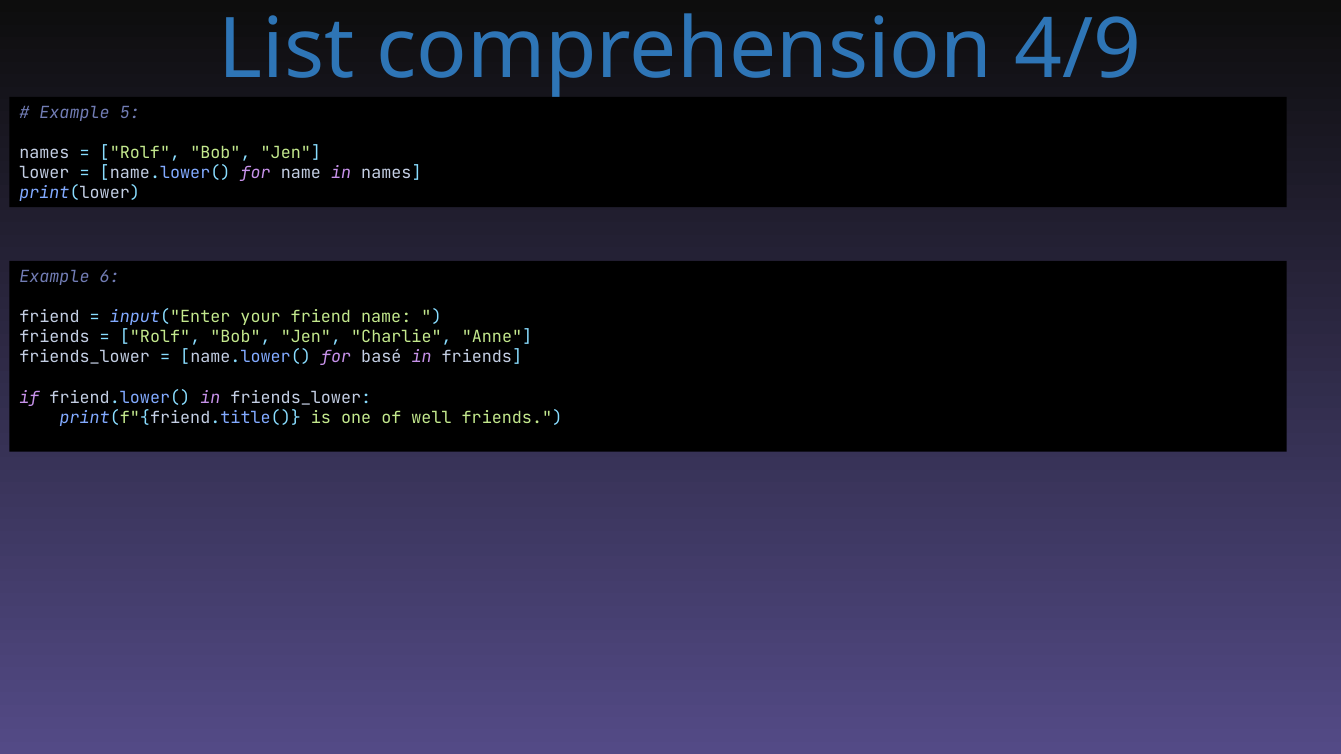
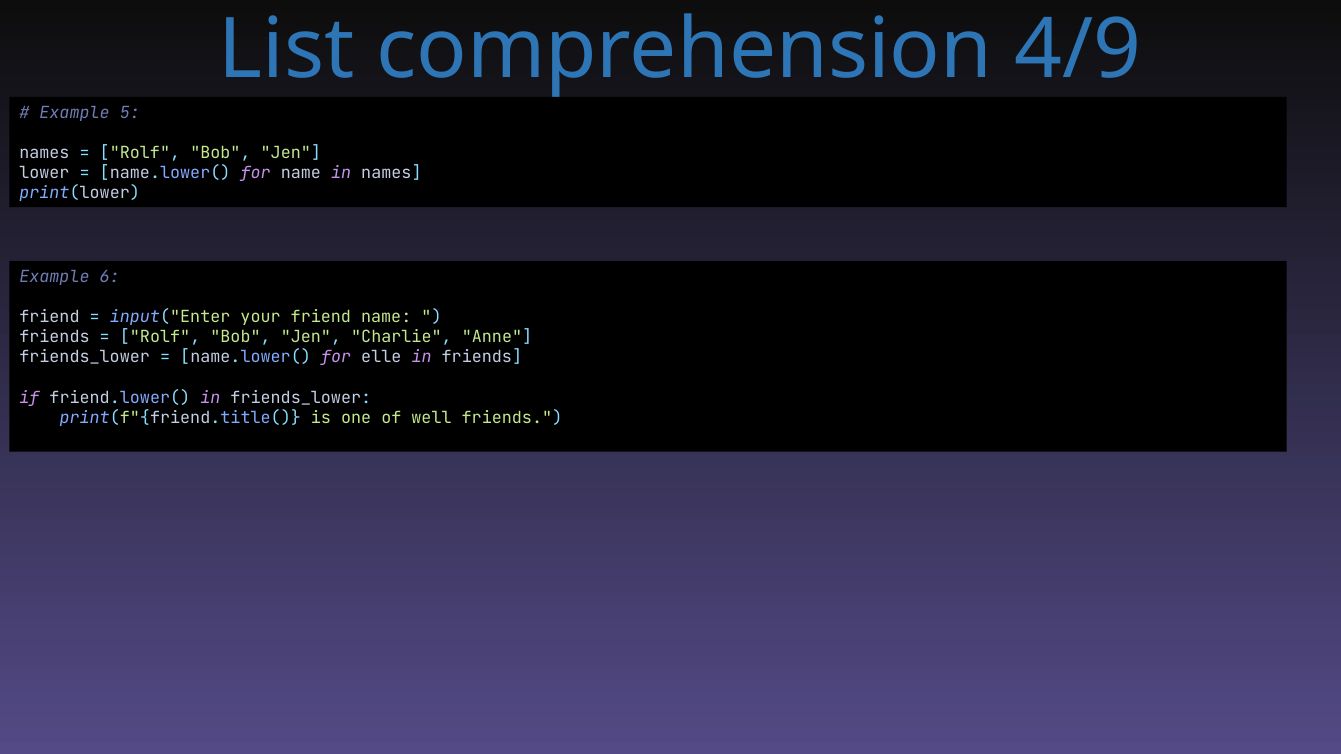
basé: basé -> elle
